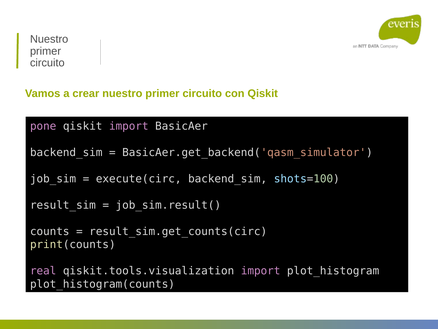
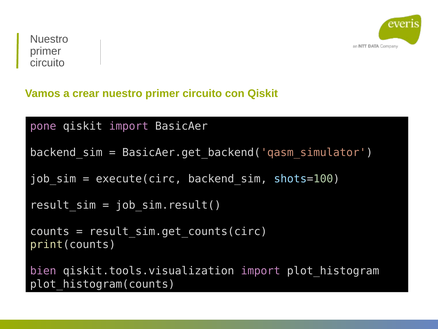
real: real -> bien
